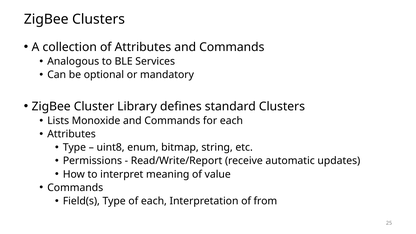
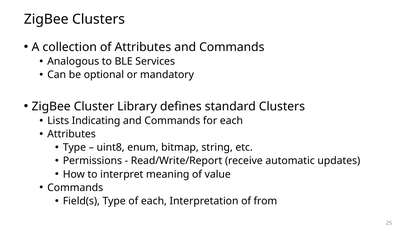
Monoxide: Monoxide -> Indicating
